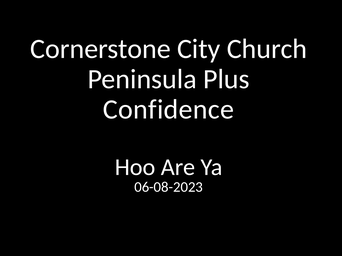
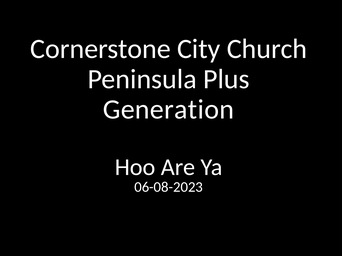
Confidence: Confidence -> Generation
